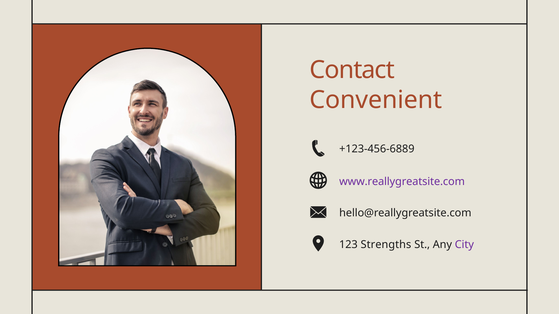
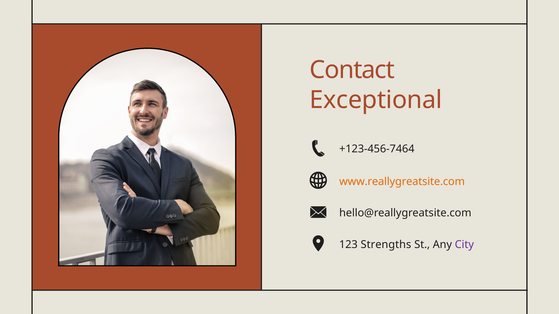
Convenient: Convenient -> Exceptional
+123-456-6889: +123-456-6889 -> +123-456-7464
www.reallygreatsite.com colour: purple -> orange
